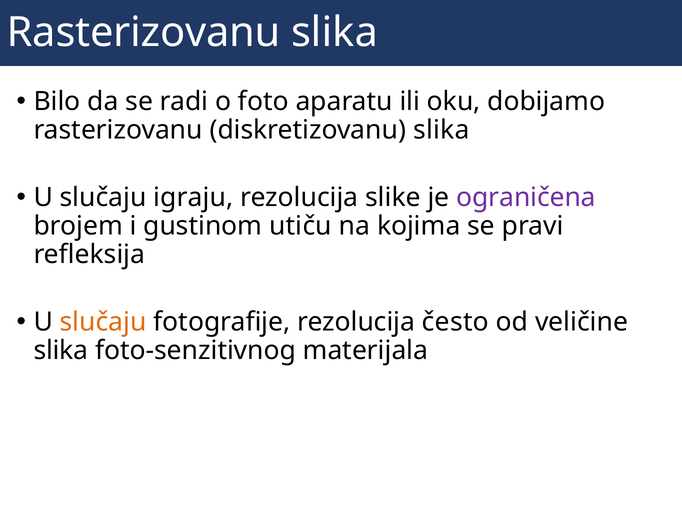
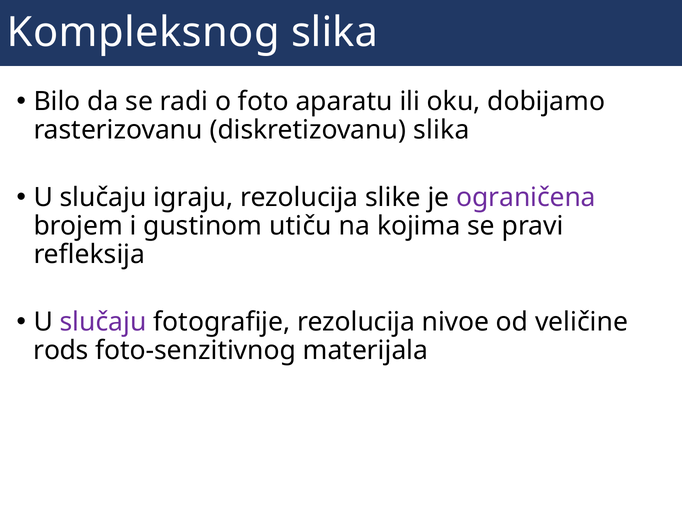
Rasterizovanu at (144, 33): Rasterizovanu -> Kompleksnog
slučaju at (103, 322) colour: orange -> purple
često: često -> nivoe
slika at (61, 350): slika -> rods
